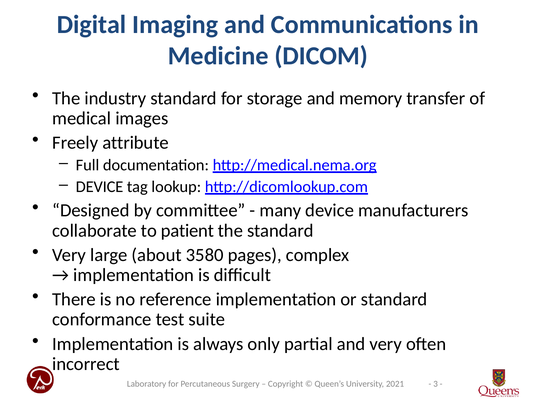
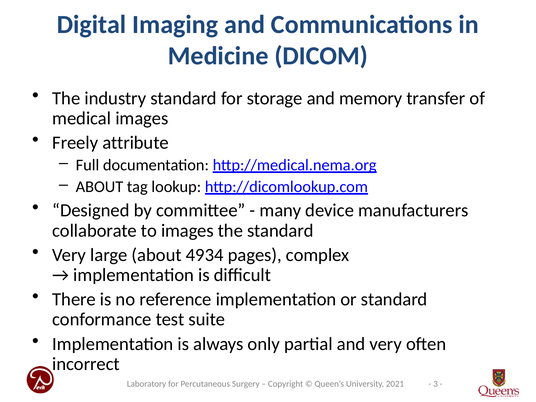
DEVICE at (100, 187): DEVICE -> ABOUT
to patient: patient -> images
3580: 3580 -> 4934
